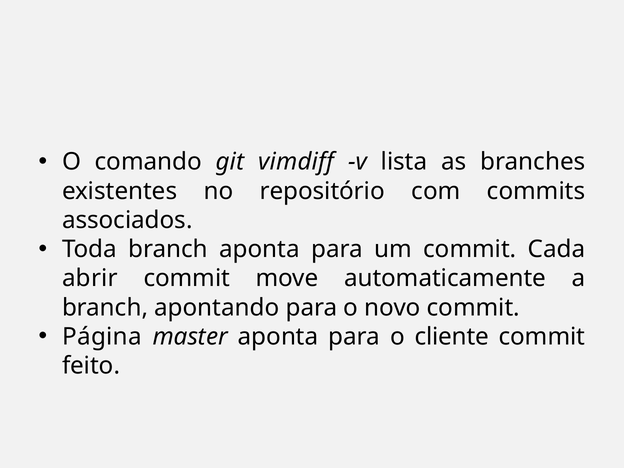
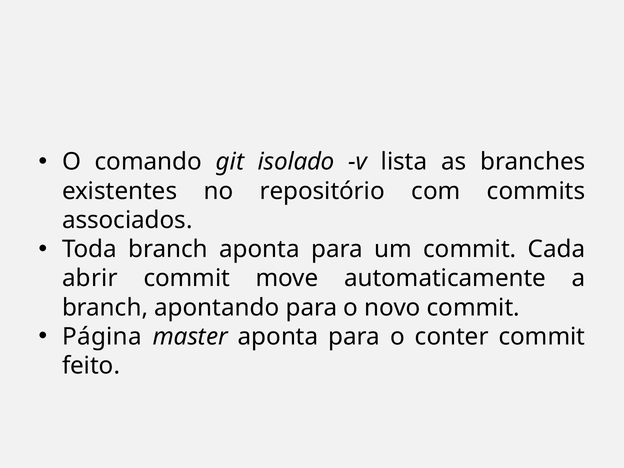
vimdiff: vimdiff -> isolado
cliente: cliente -> conter
